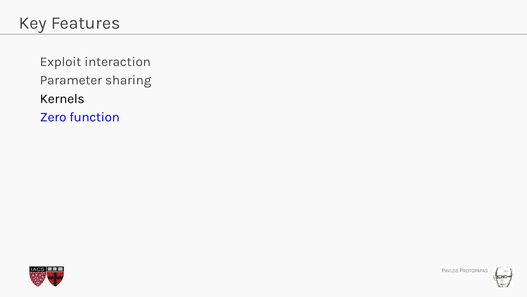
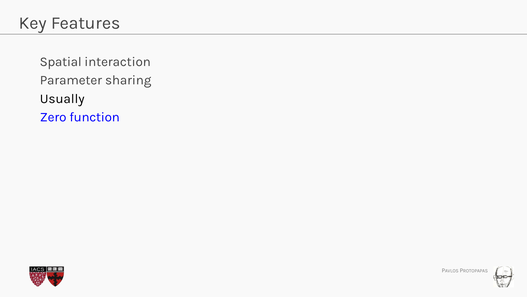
Exploit: Exploit -> Spatial
Kernels: Kernels -> Usually
